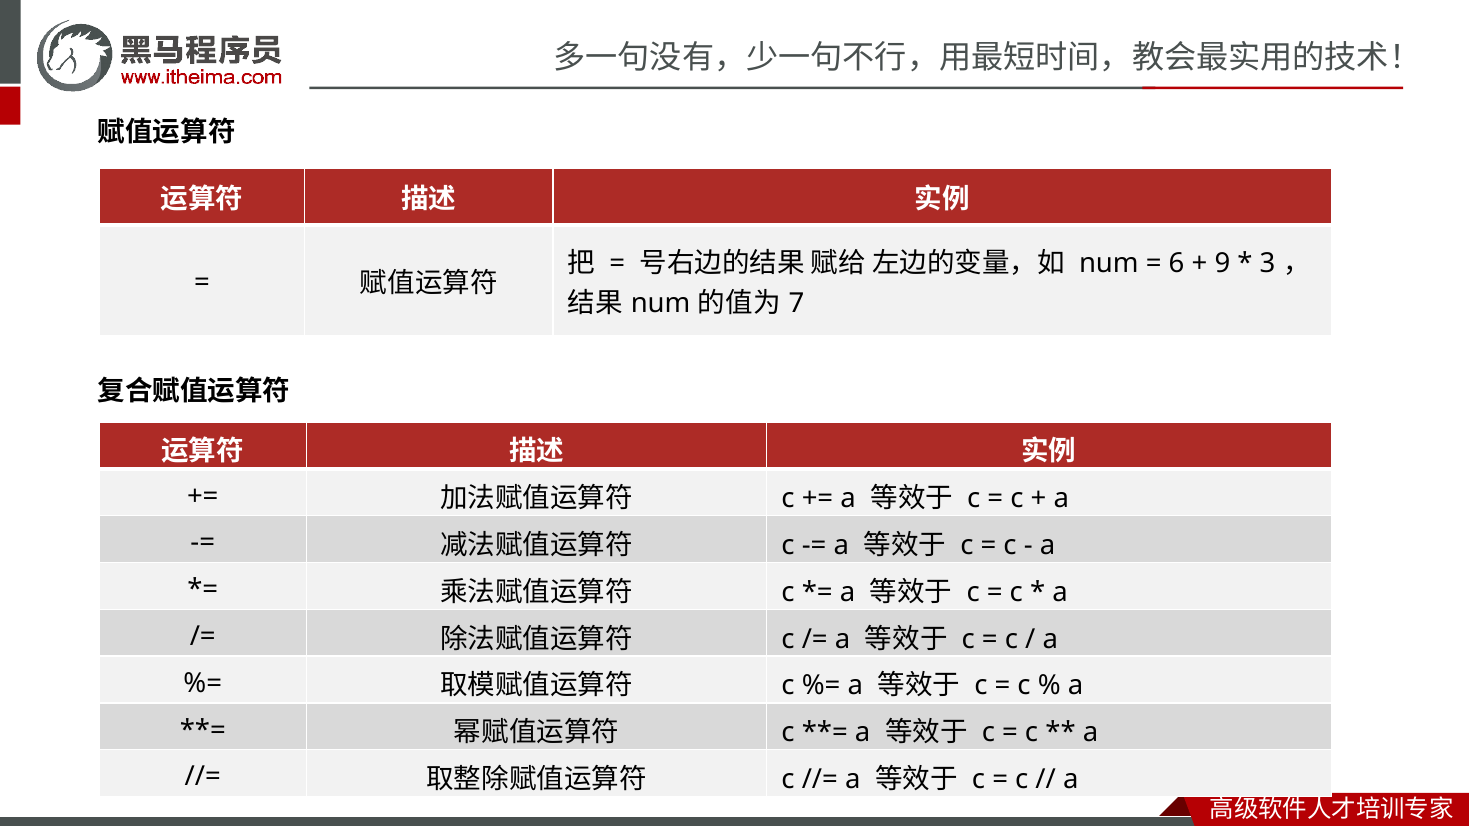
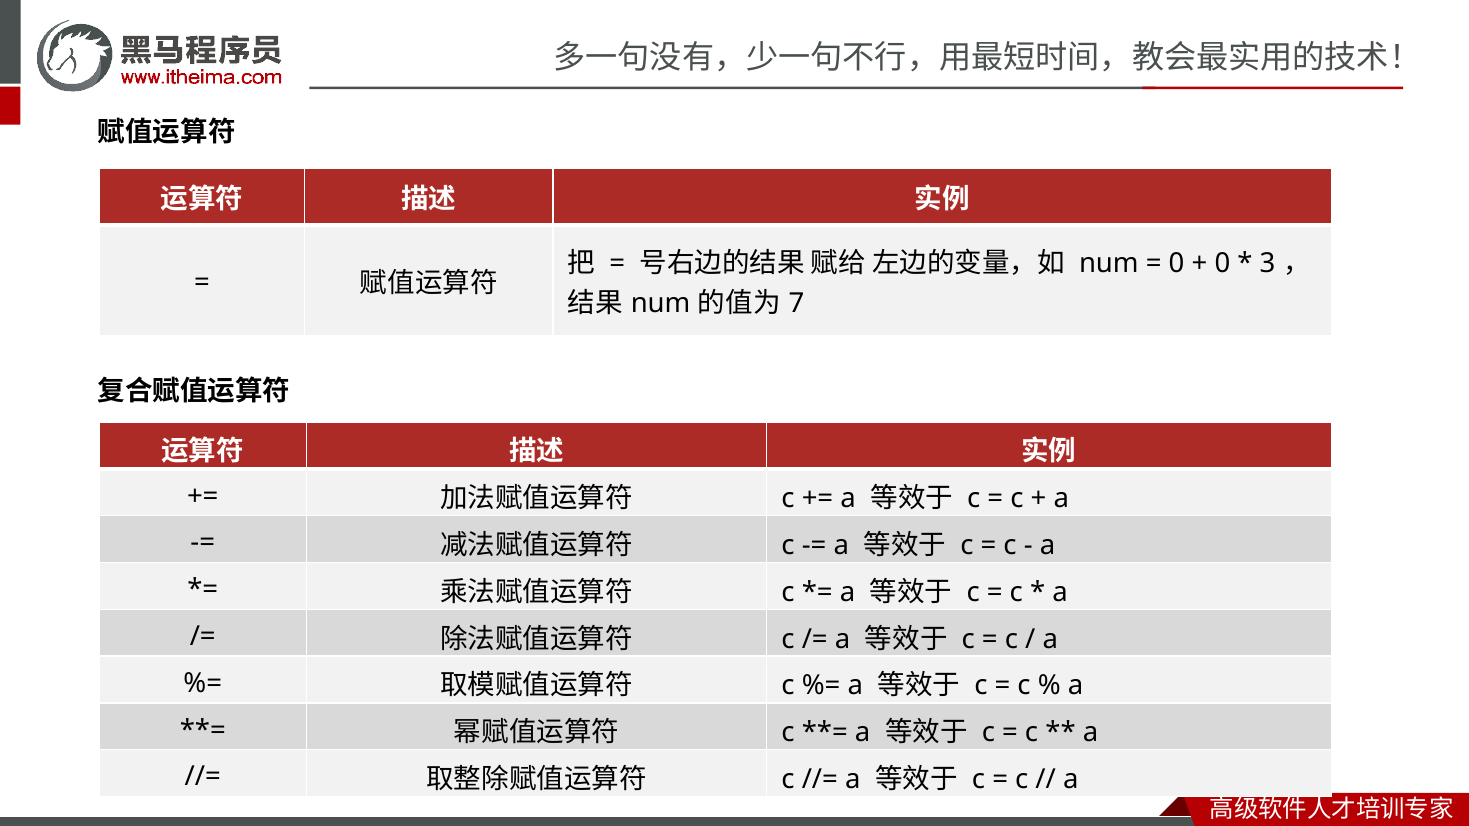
6 at (1177, 263): 6 -> 0
9 at (1222, 263): 9 -> 0
